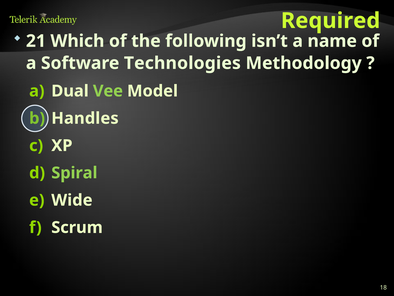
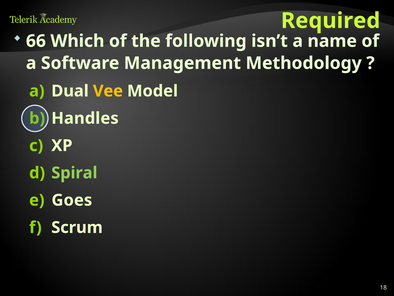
21: 21 -> 66
Technologies: Technologies -> Management
Vee colour: light green -> yellow
Wide: Wide -> Goes
